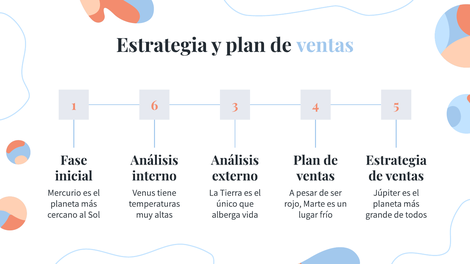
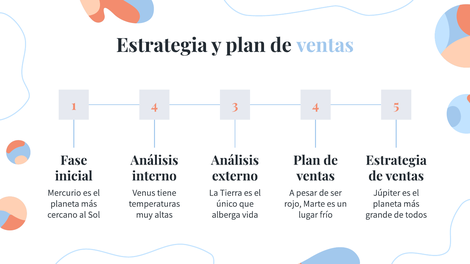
1 6: 6 -> 4
